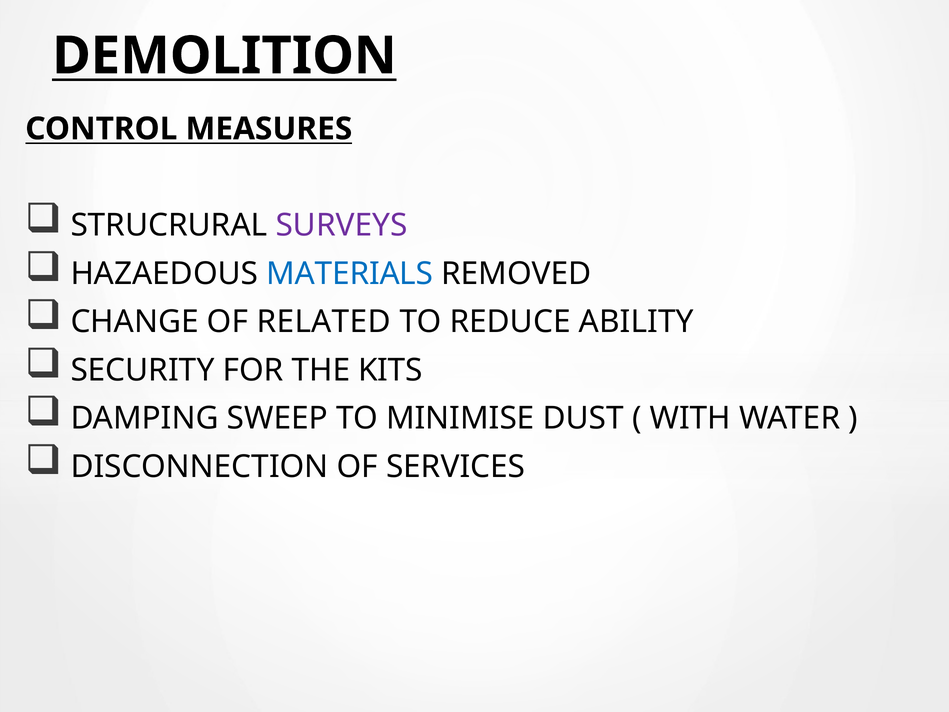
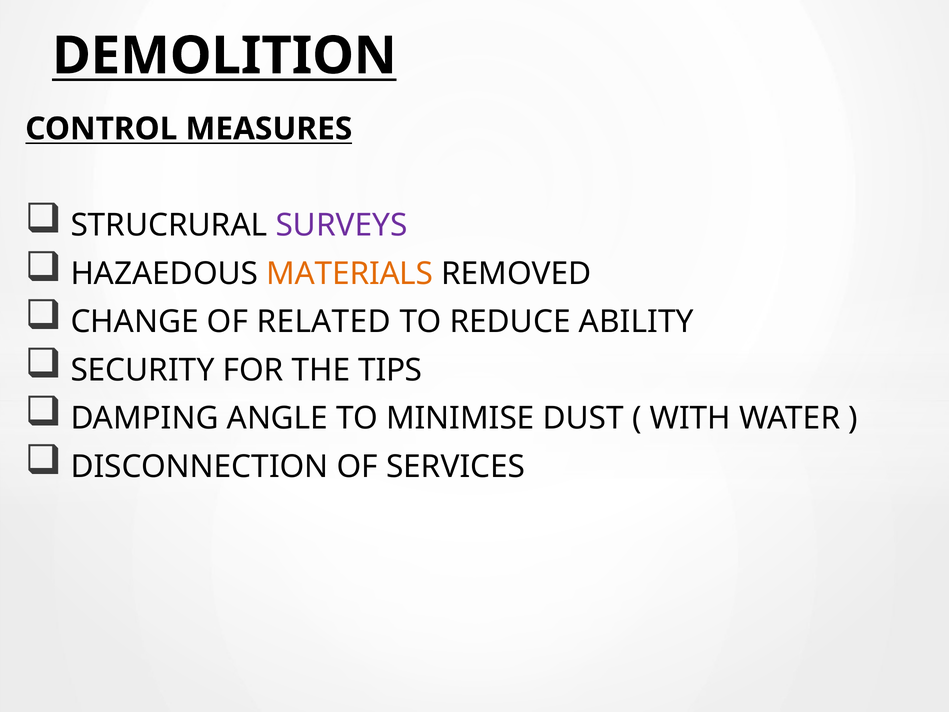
MATERIALS colour: blue -> orange
KITS: KITS -> TIPS
SWEEP: SWEEP -> ANGLE
